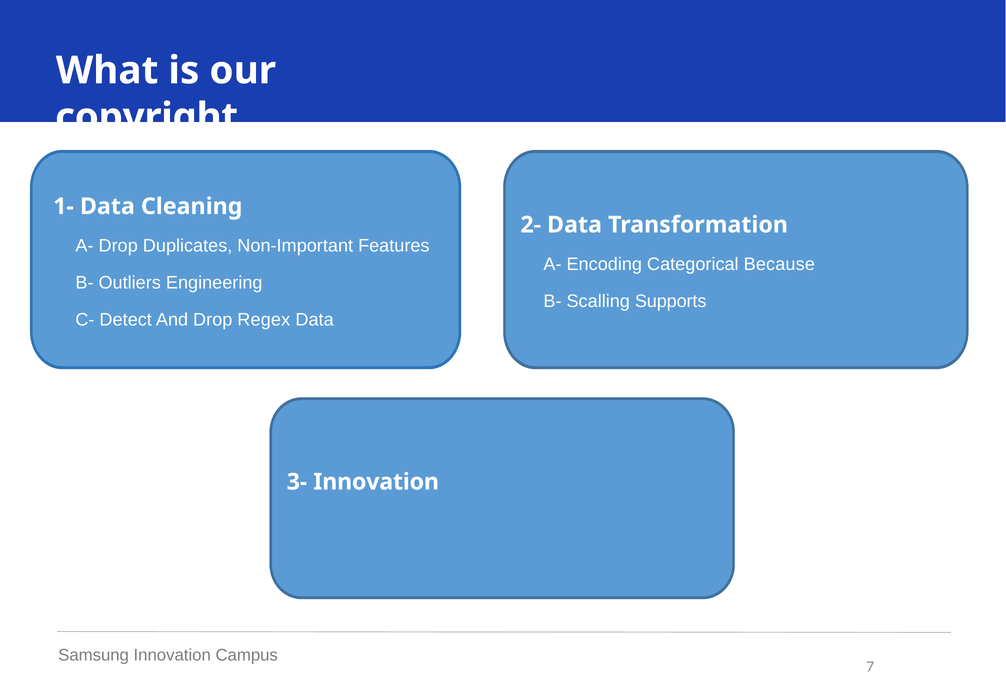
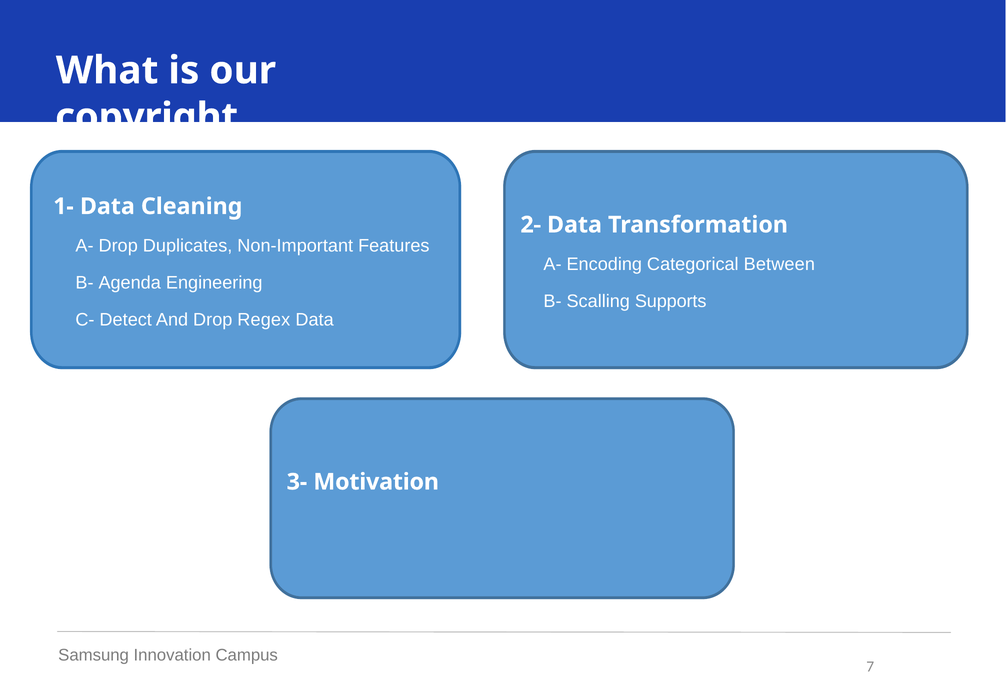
Because: Because -> Between
Outliers: Outliers -> Agenda
3- Innovation: Innovation -> Motivation
